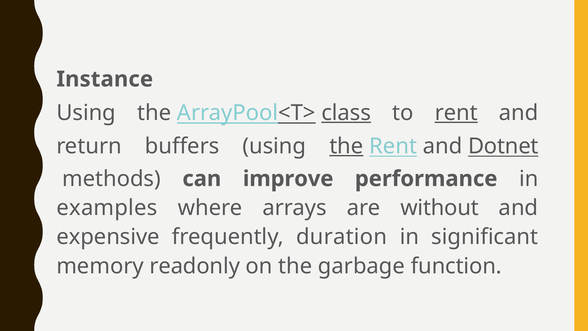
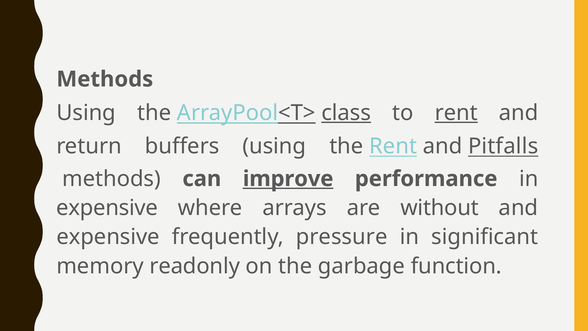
Instance at (105, 79): Instance -> Methods
the at (346, 146) underline: present -> none
Dotnet: Dotnet -> Pitfalls
improve underline: none -> present
examples at (107, 208): examples -> expensive
duration: duration -> pressure
